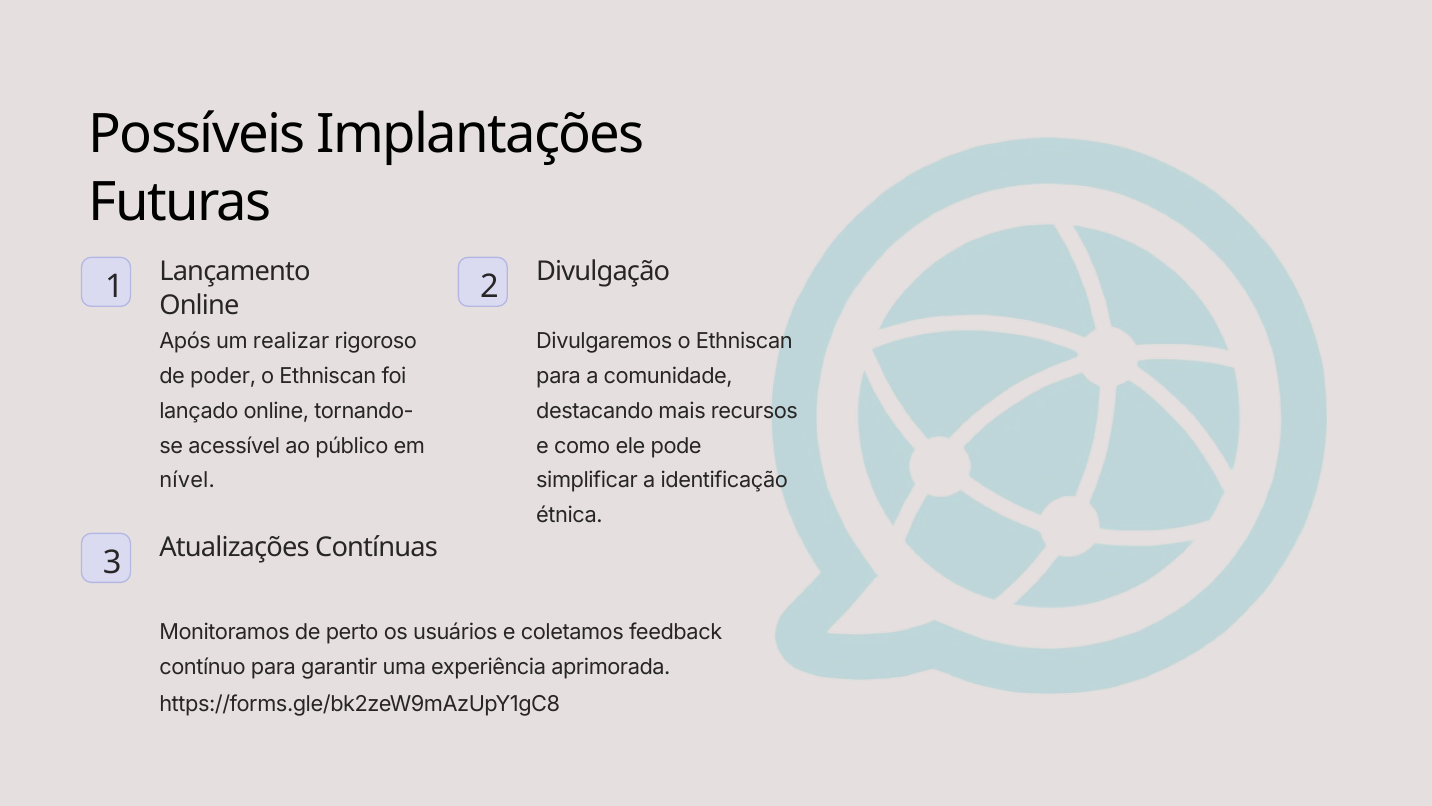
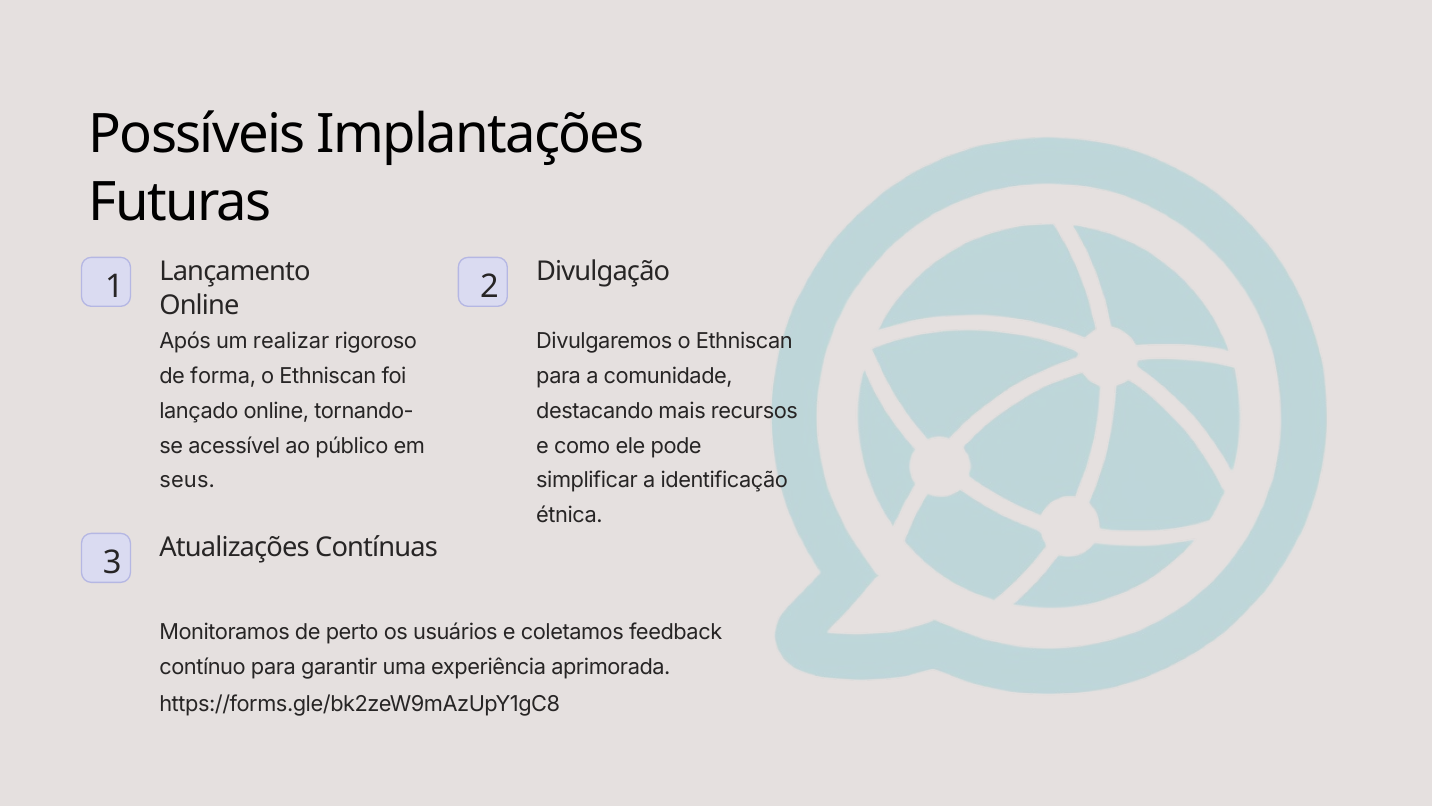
poder: poder -> forma
nível: nível -> seus
